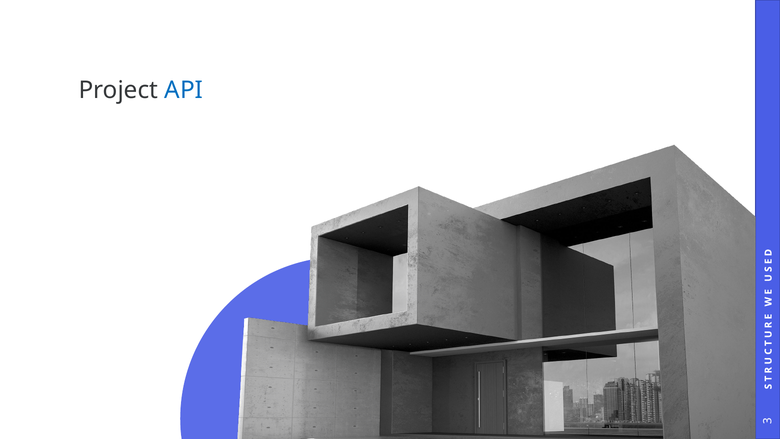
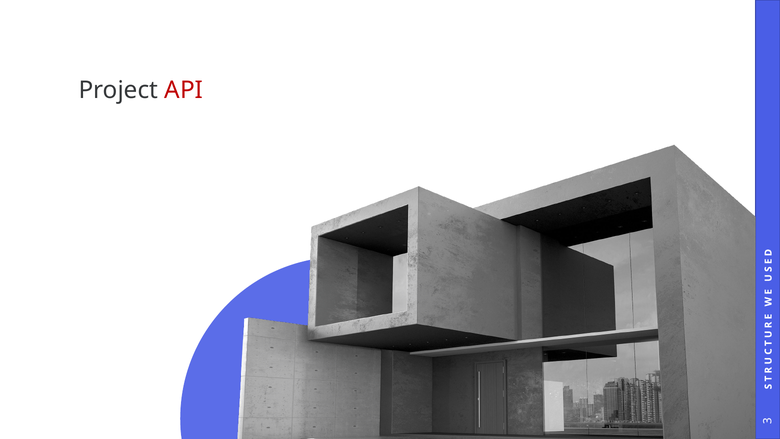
API colour: blue -> red
